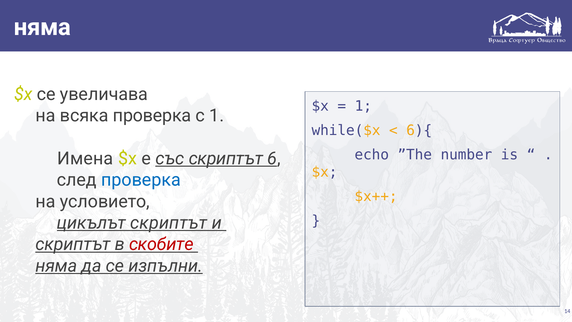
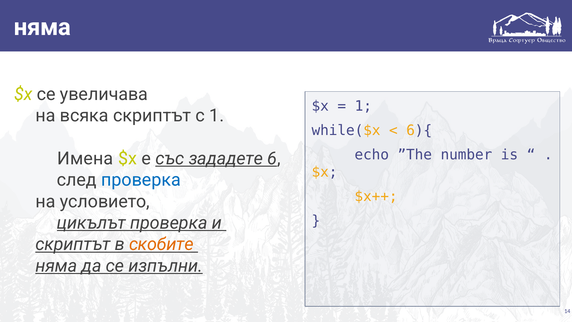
всяка проверка: проверка -> скриптът
със скриптът: скриптът -> зададете
цикълът скриптът: скриптът -> проверка
скобите colour: red -> orange
